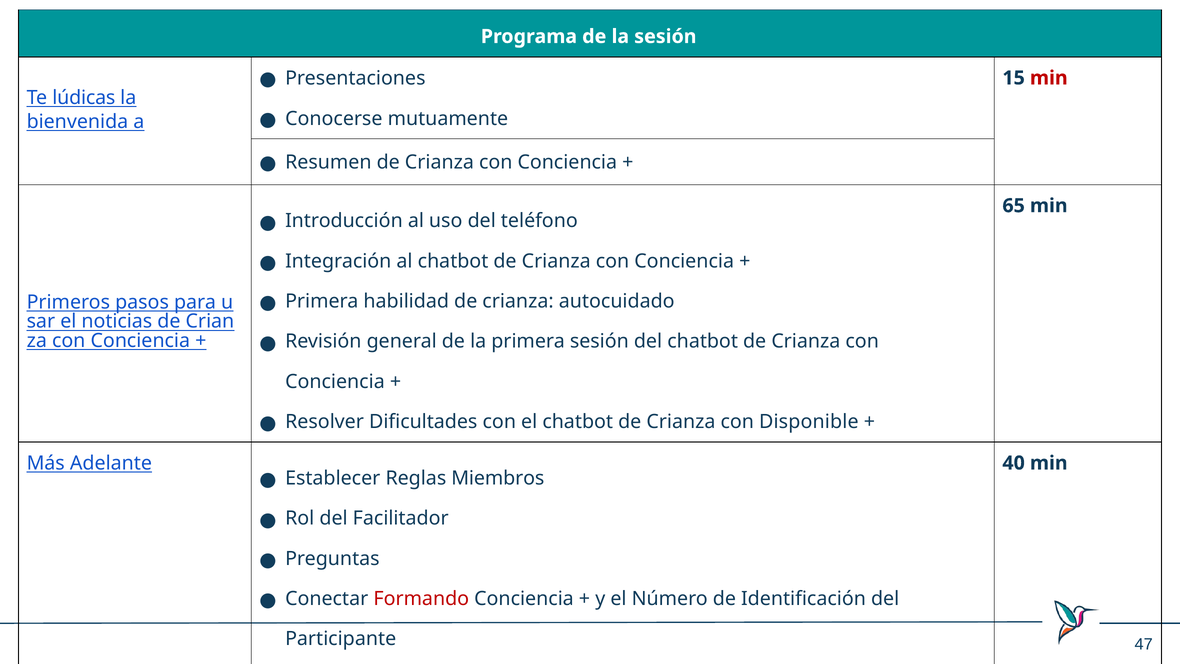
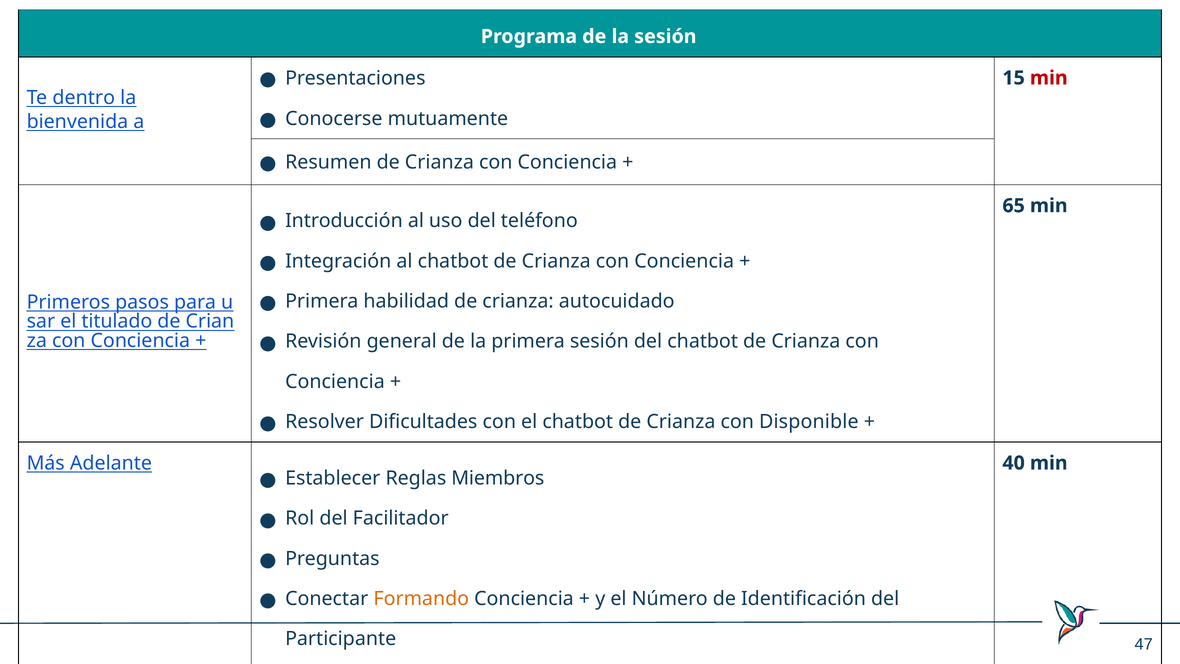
lúdicas: lúdicas -> dentro
noticias: noticias -> titulado
Formando colour: red -> orange
